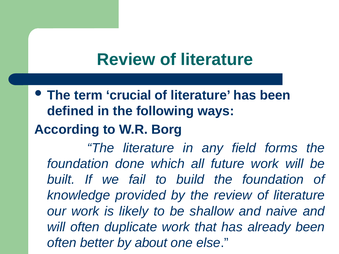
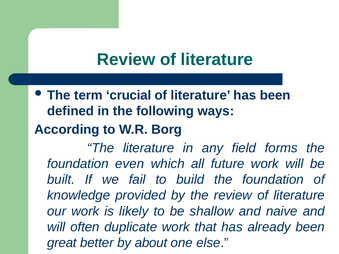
done: done -> even
often at (62, 243): often -> great
